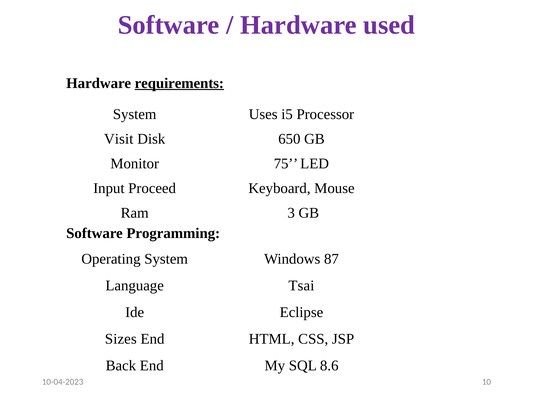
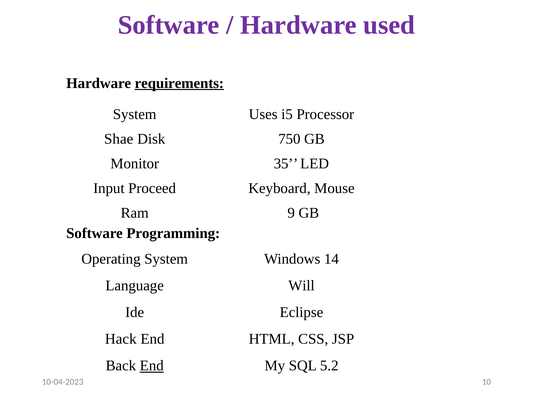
Visit: Visit -> Shae
650: 650 -> 750
75: 75 -> 35
3: 3 -> 9
87: 87 -> 14
Tsai: Tsai -> Will
Sizes: Sizes -> Hack
End at (152, 365) underline: none -> present
8.6: 8.6 -> 5.2
